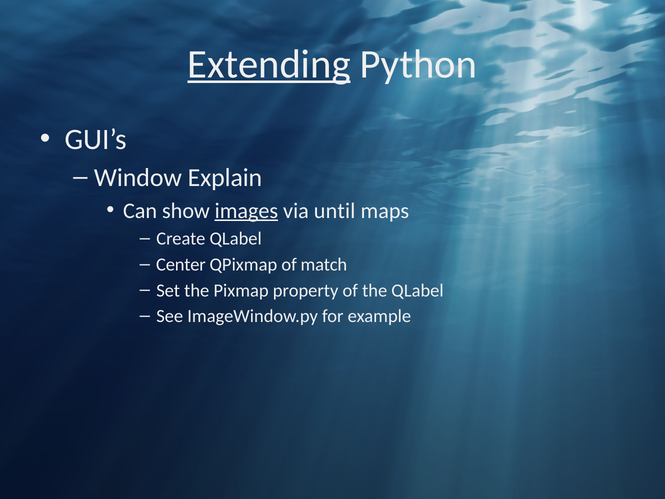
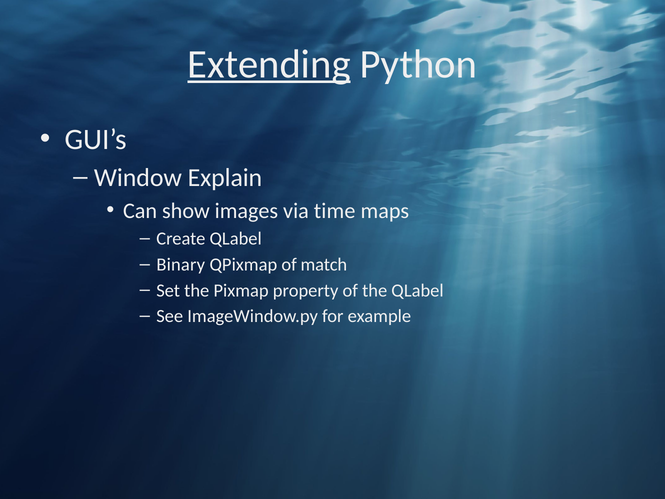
images underline: present -> none
until: until -> time
Center: Center -> Binary
